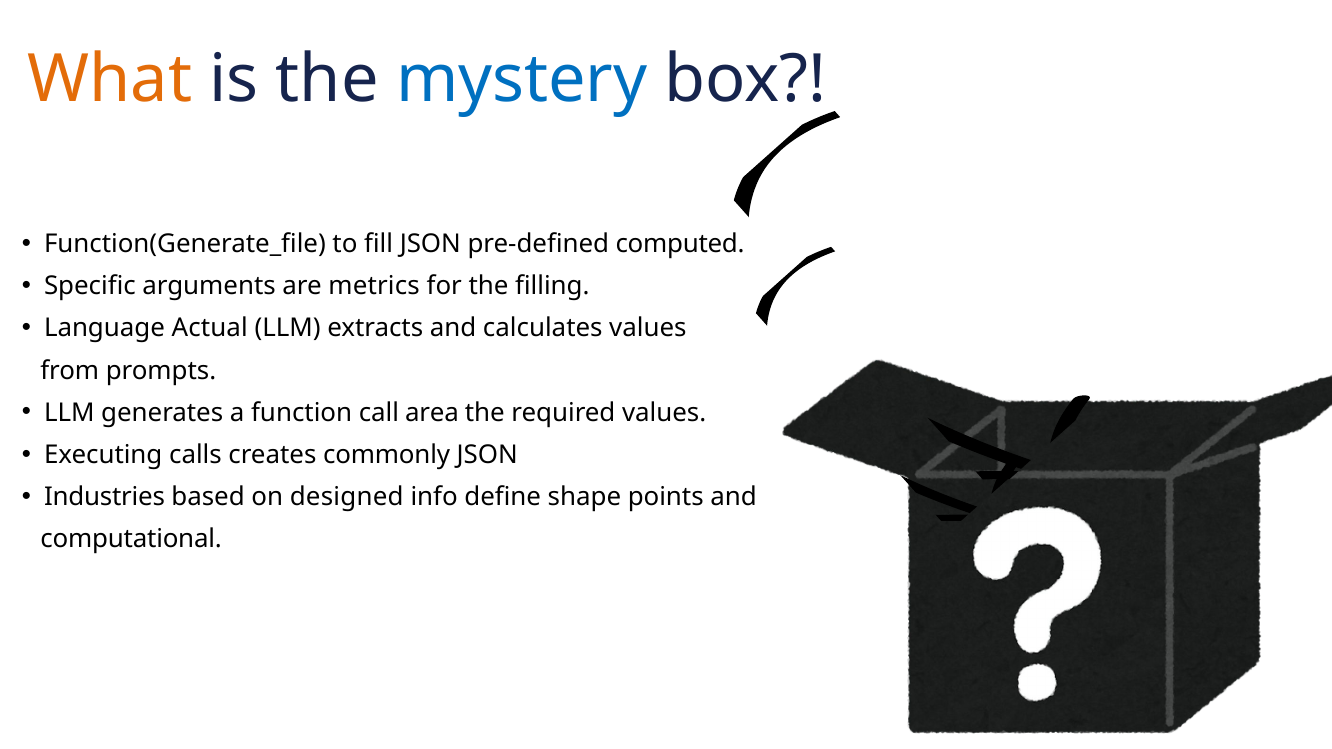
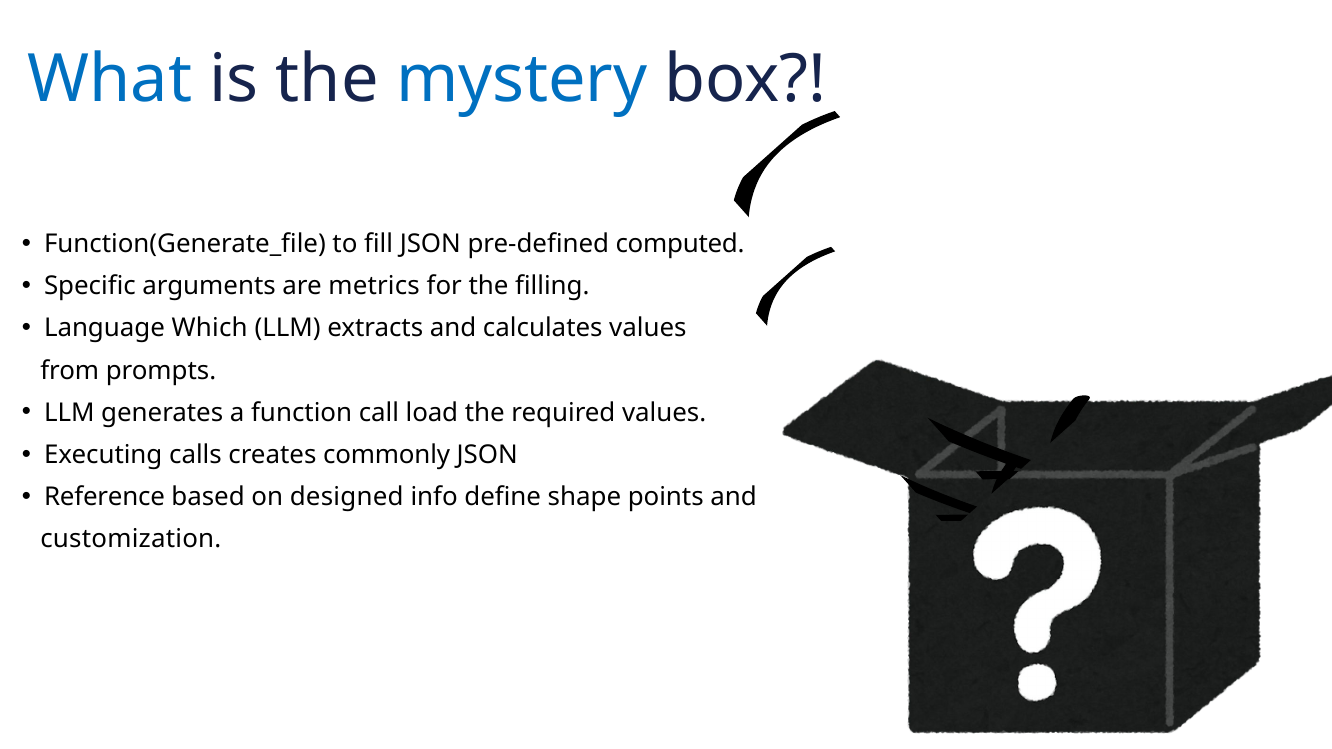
What colour: orange -> blue
Actual: Actual -> Which
area: area -> load
Industries: Industries -> Reference
computational: computational -> customization
